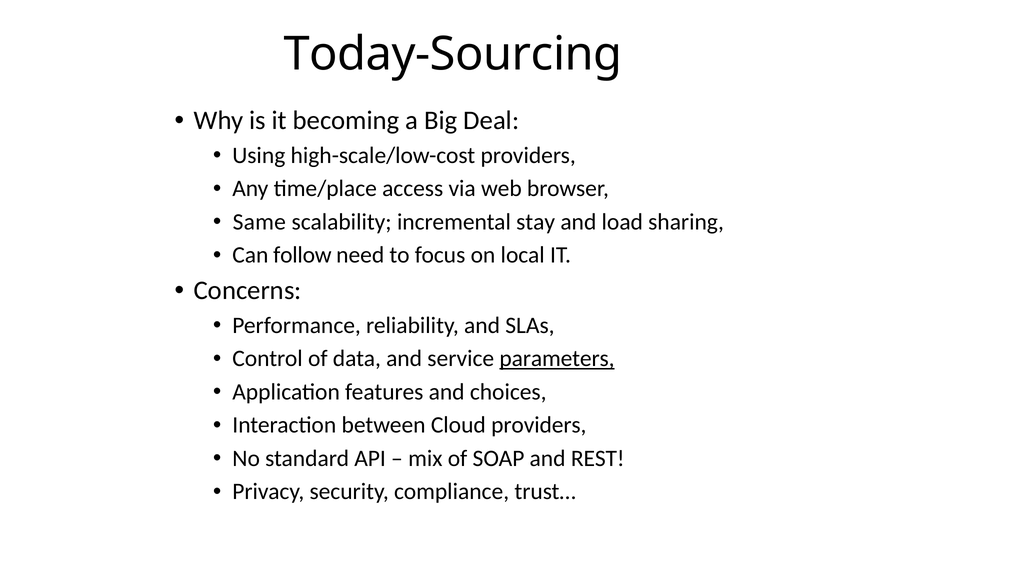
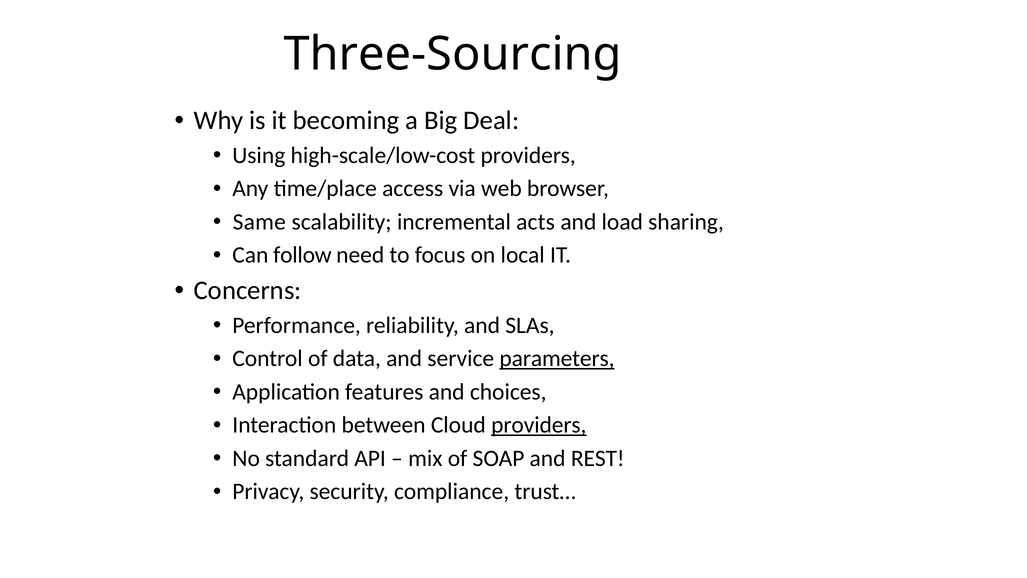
Today-Sourcing: Today-Sourcing -> Three-Sourcing
stay: stay -> acts
providers at (539, 425) underline: none -> present
